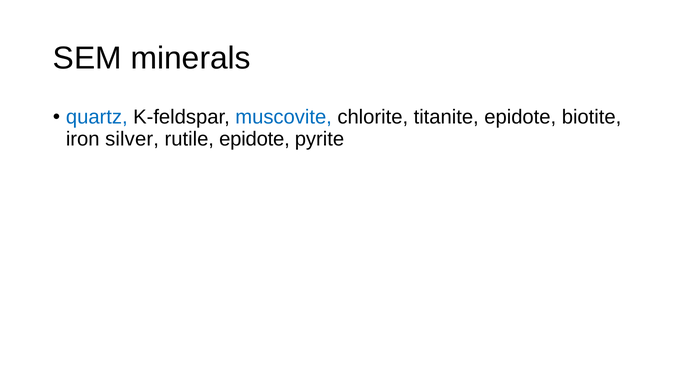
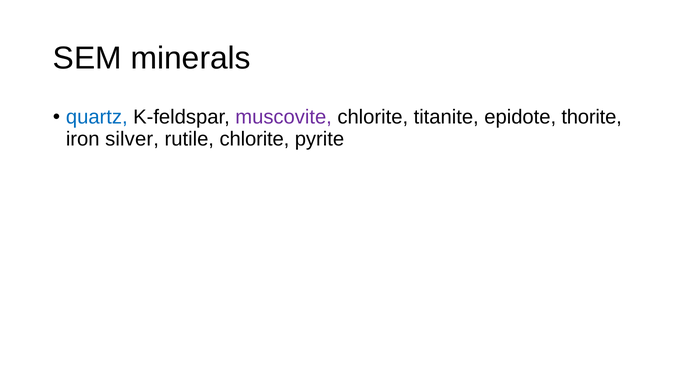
muscovite colour: blue -> purple
biotite: biotite -> thorite
rutile epidote: epidote -> chlorite
